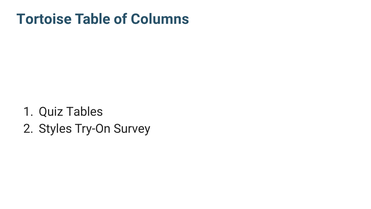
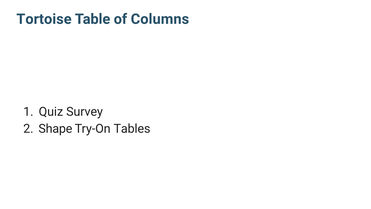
Tables: Tables -> Survey
Styles: Styles -> Shape
Survey: Survey -> Tables
